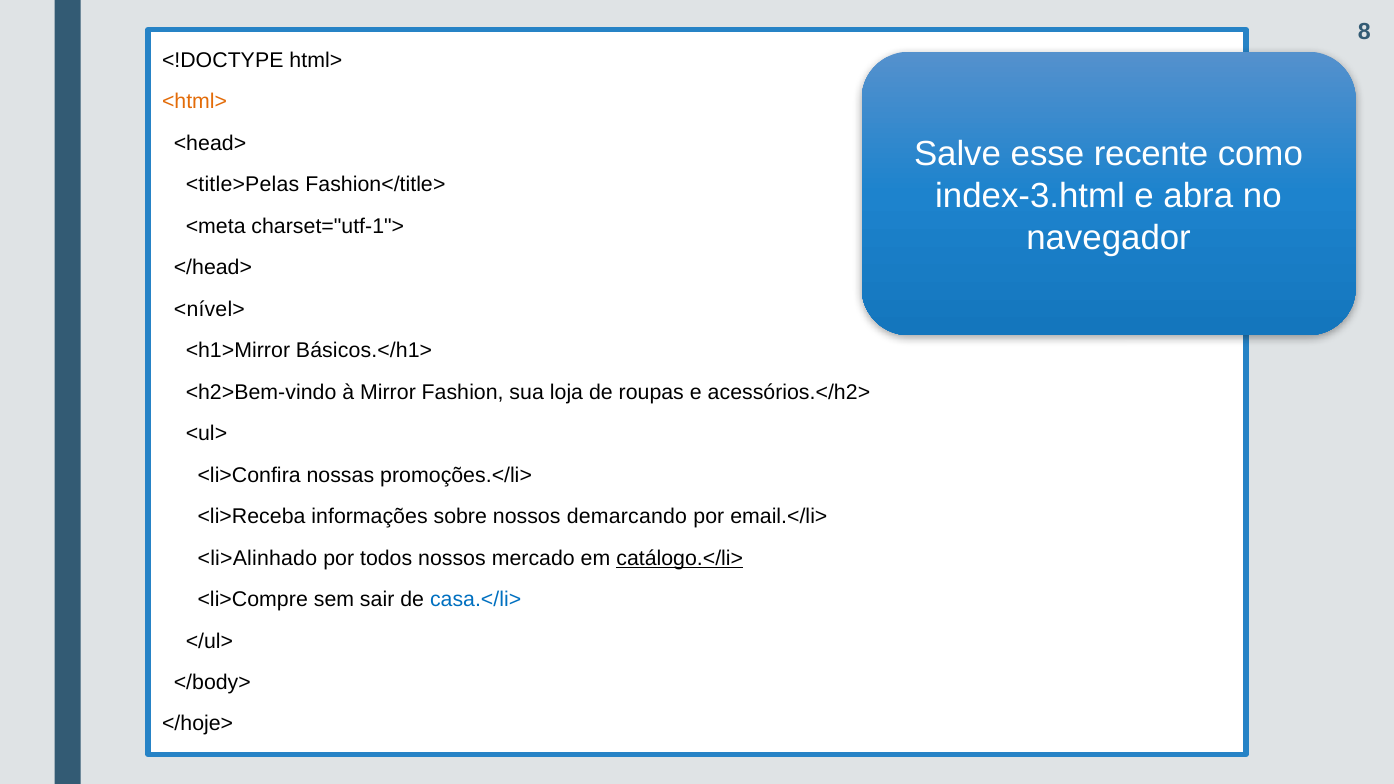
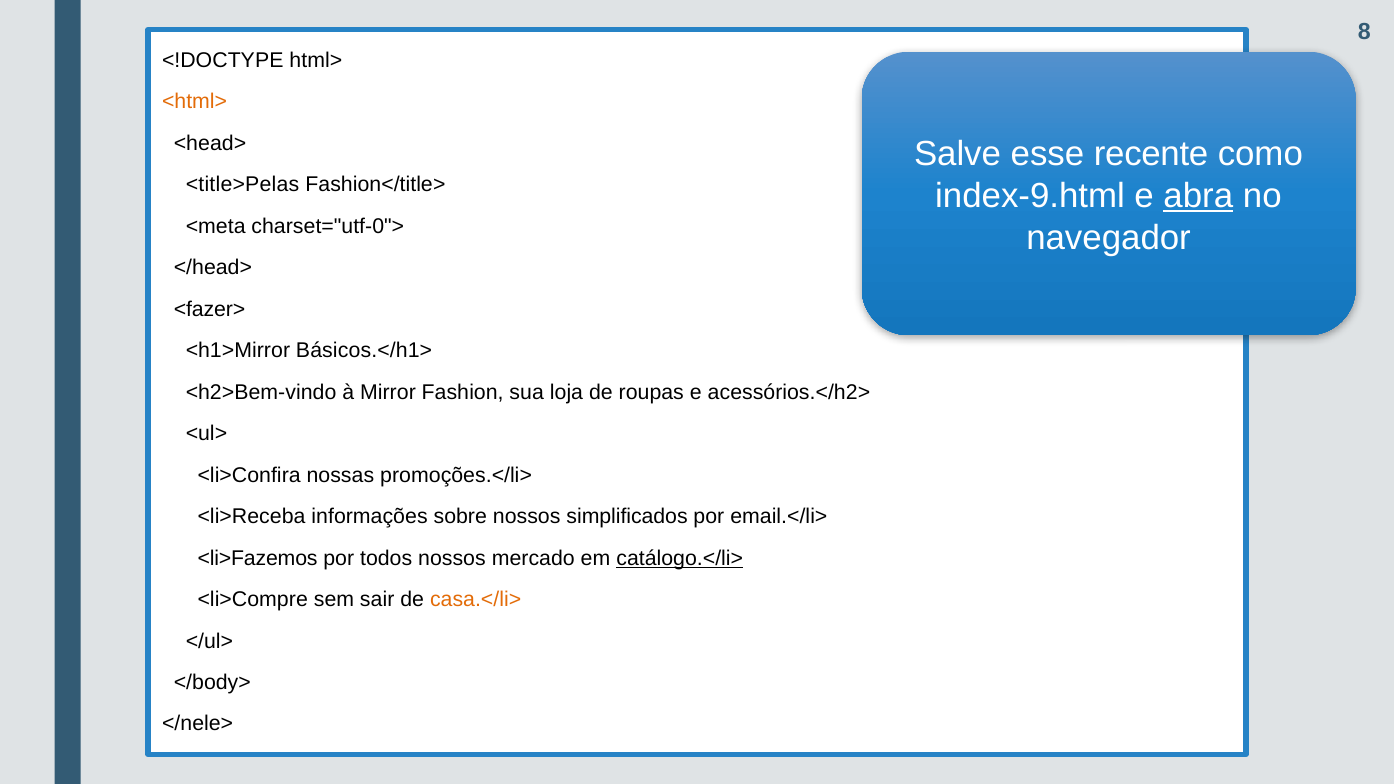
index-3.html: index-3.html -> index-9.html
abra underline: none -> present
charset="utf-1">: charset="utf-1"> -> charset="utf-0">
<nível>: <nível> -> <fazer>
demarcando: demarcando -> simplificados
<li>Alinhado: <li>Alinhado -> <li>Fazemos
casa.</li> colour: blue -> orange
</hoje>: </hoje> -> </nele>
